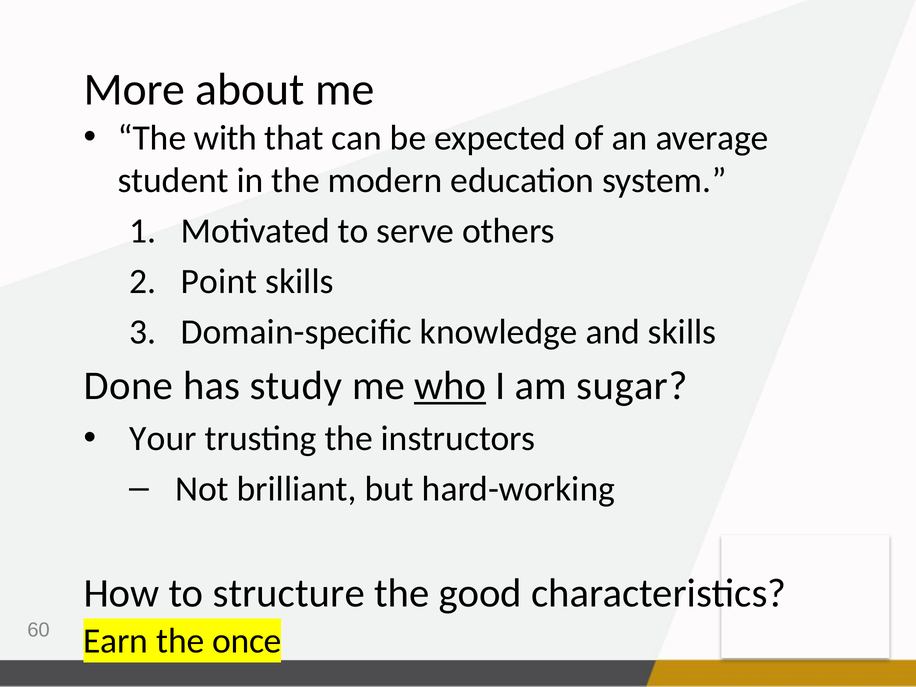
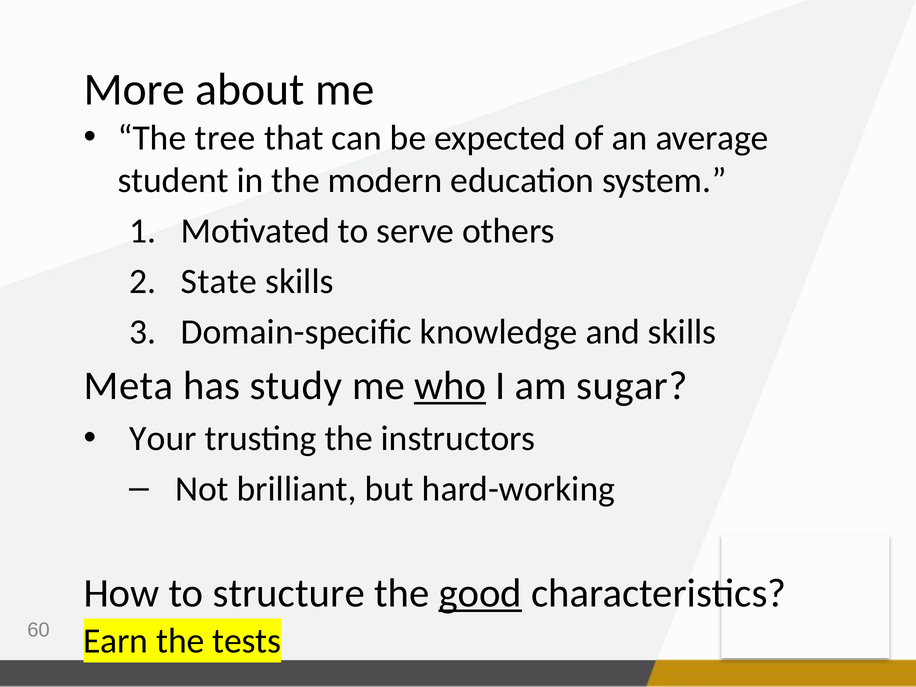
with: with -> tree
Point: Point -> State
Done: Done -> Meta
good underline: none -> present
once: once -> tests
